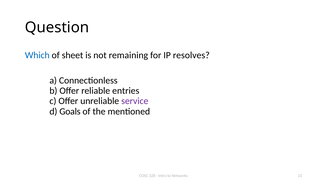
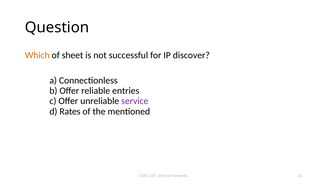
Which colour: blue -> orange
remaining: remaining -> successful
resolves: resolves -> discover
Goals: Goals -> Rates
